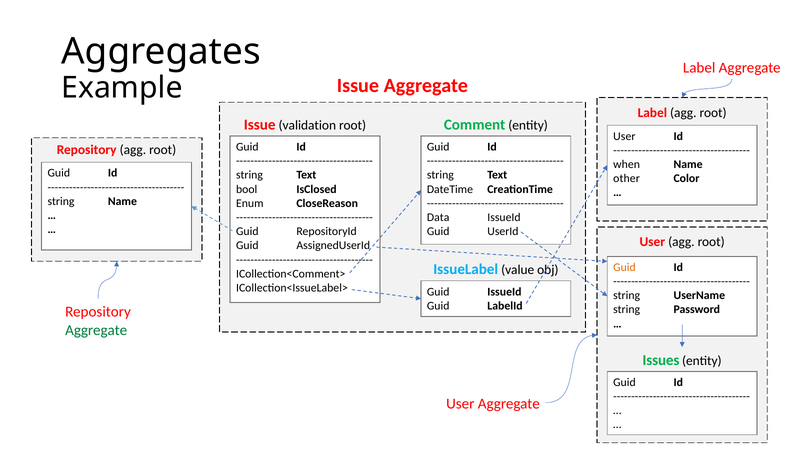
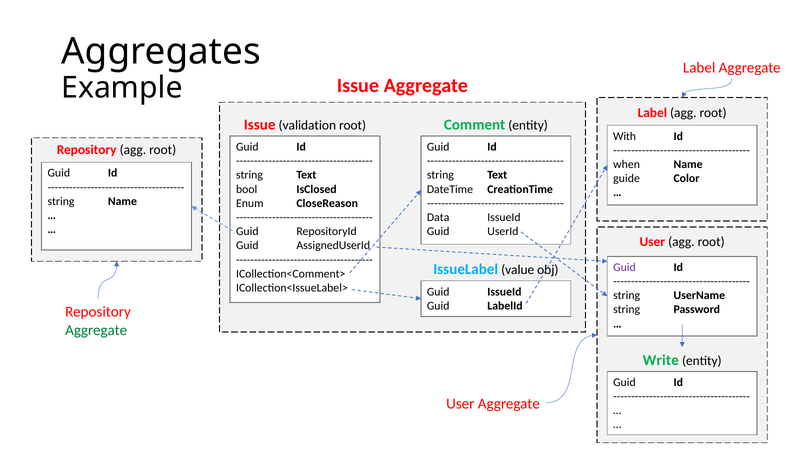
User at (624, 136): User -> With
other: other -> guide
Guid at (624, 267) colour: orange -> purple
Issues: Issues -> Write
